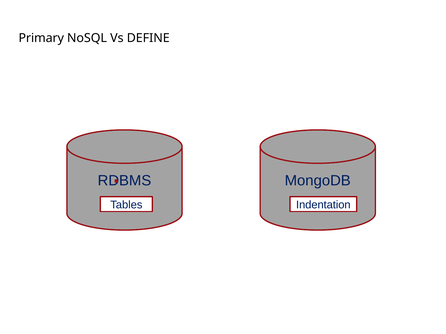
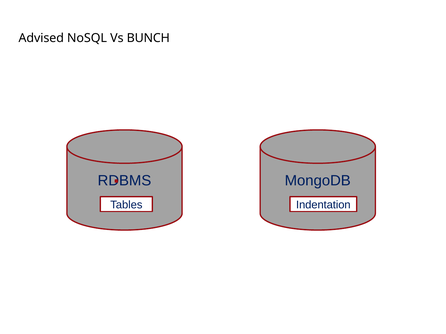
Primary: Primary -> Advised
DEFINE: DEFINE -> BUNCH
